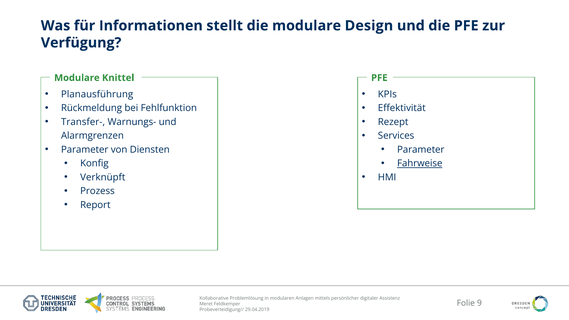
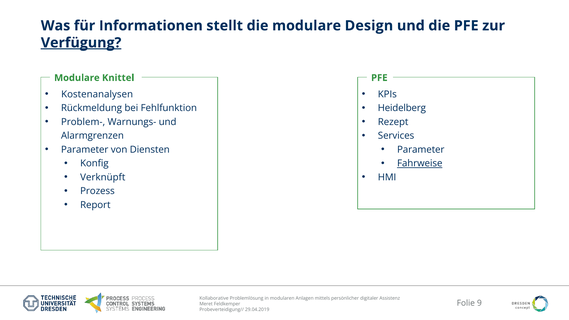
Verfügung underline: none -> present
Planausführung: Planausführung -> Kostenanalysen
Effektivität: Effektivität -> Heidelberg
Transfer-: Transfer- -> Problem-
